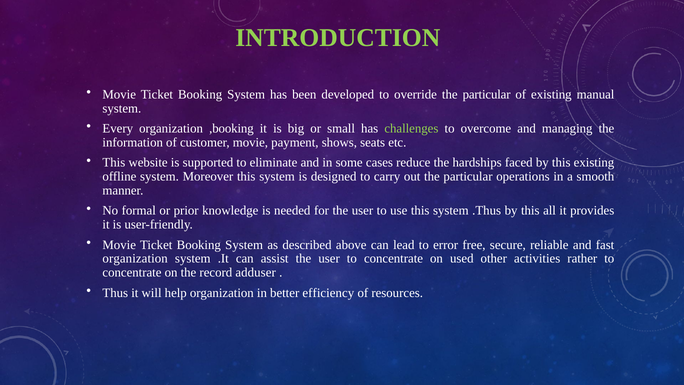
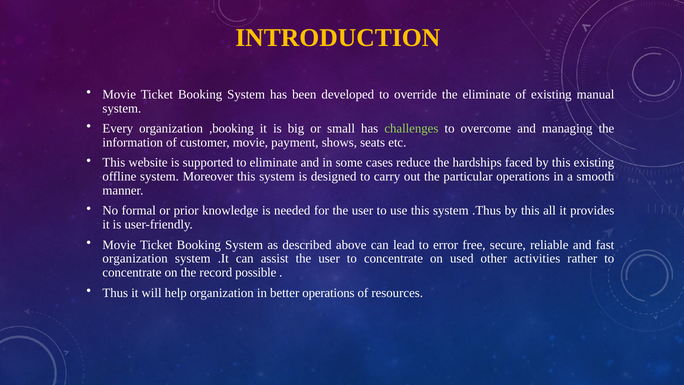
INTRODUCTION colour: light green -> yellow
override the particular: particular -> eliminate
adduser: adduser -> possible
better efficiency: efficiency -> operations
